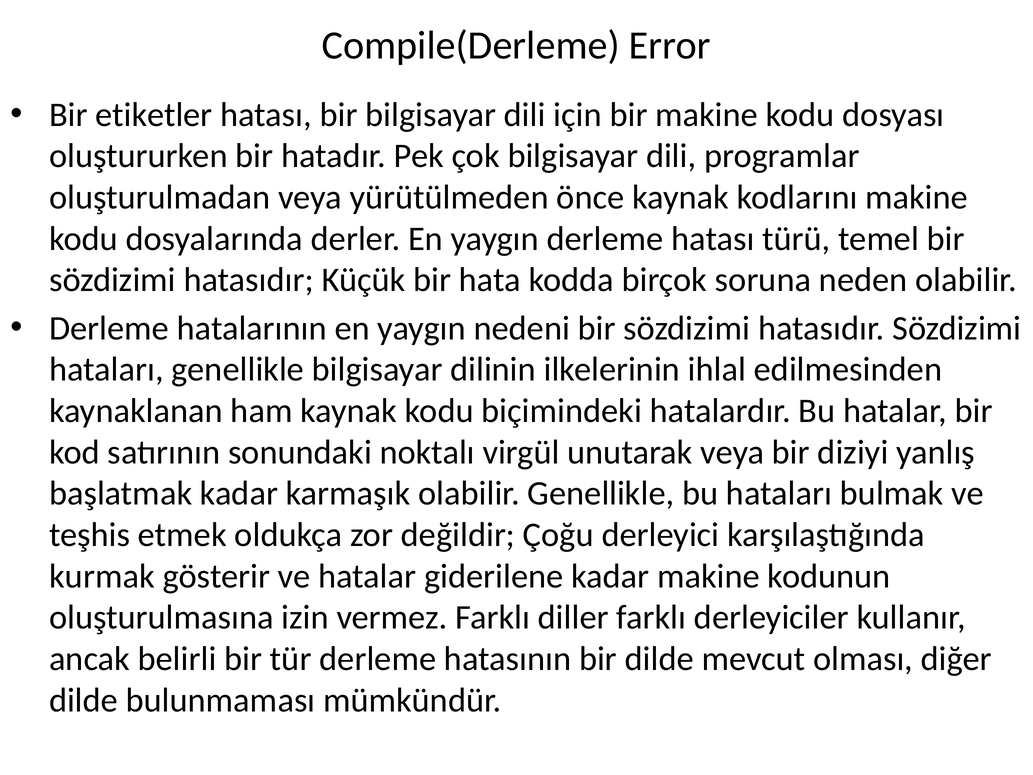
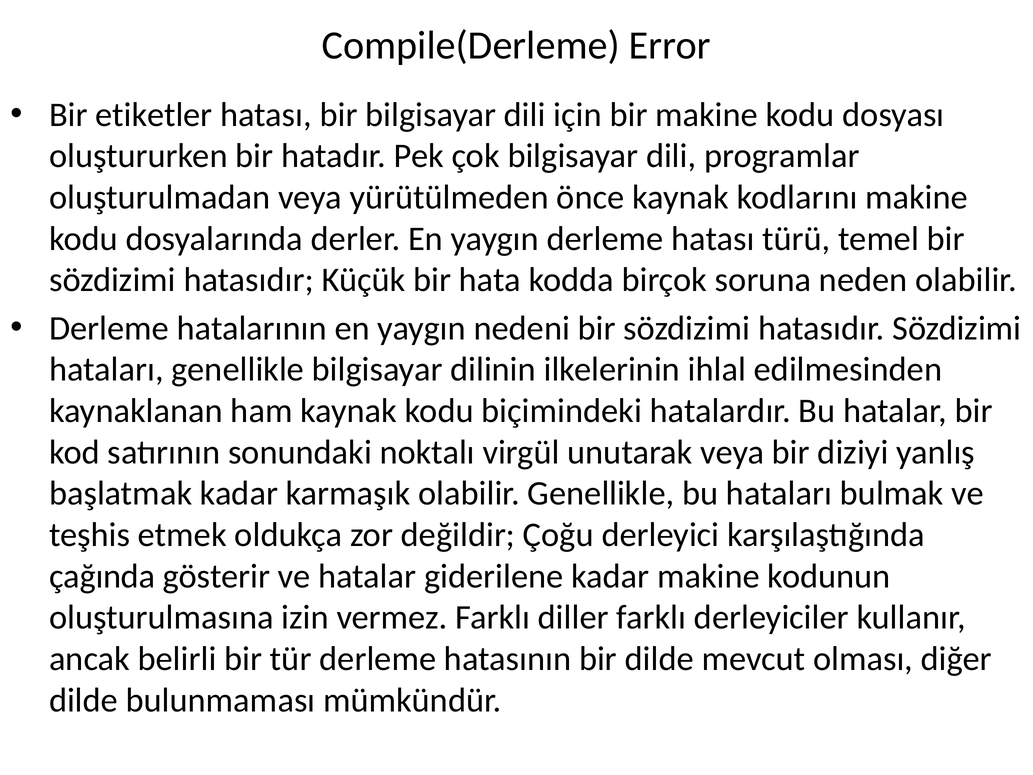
kurmak: kurmak -> çağında
